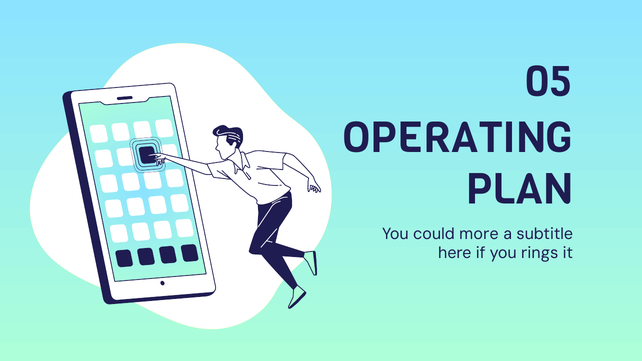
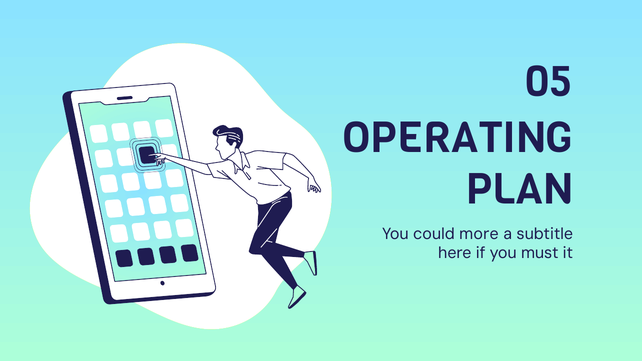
rings: rings -> must
